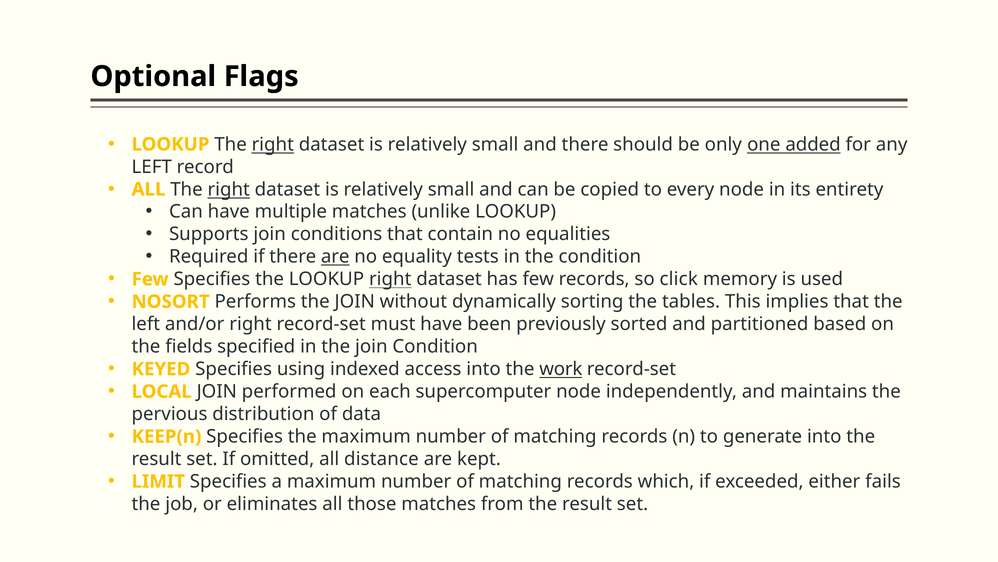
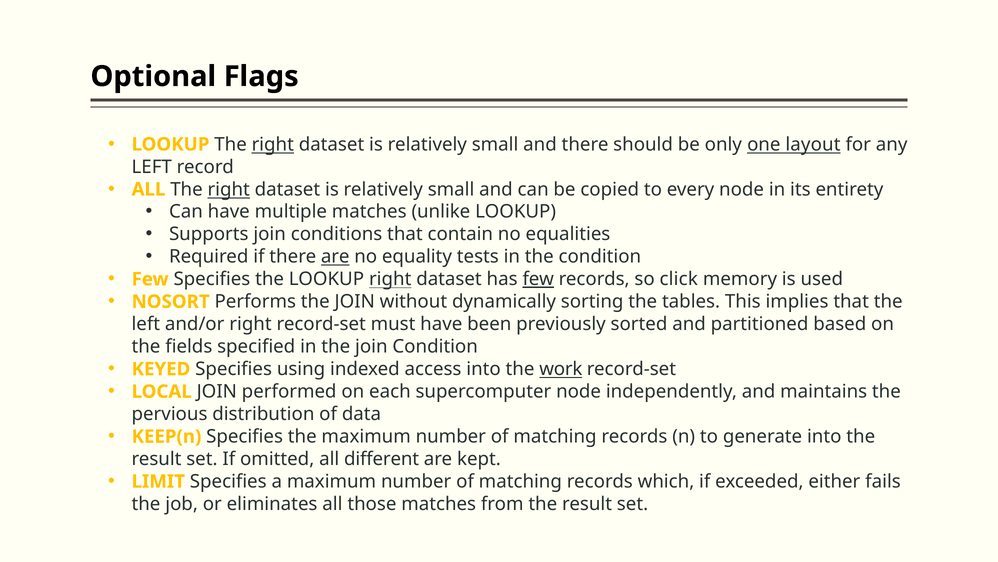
added: added -> layout
few at (538, 279) underline: none -> present
distance: distance -> different
